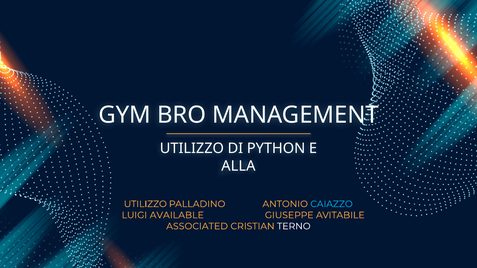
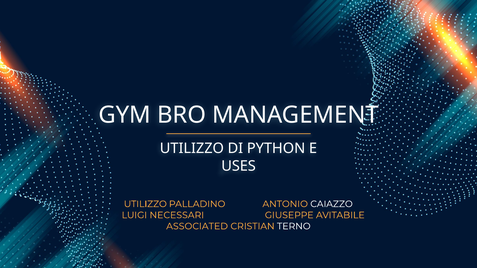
ALLA: ALLA -> USES
CAIAZZO colour: light blue -> white
AVAILABLE: AVAILABLE -> NECESSARI
